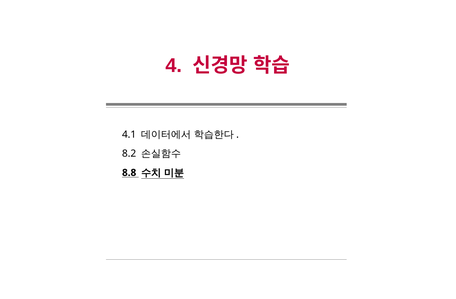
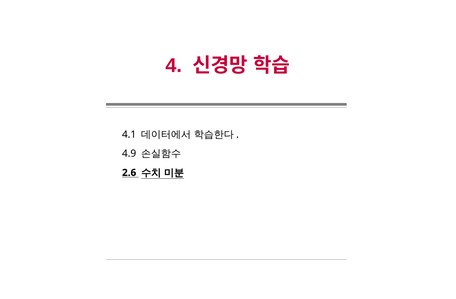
8.2: 8.2 -> 4.9
8.8: 8.8 -> 2.6
